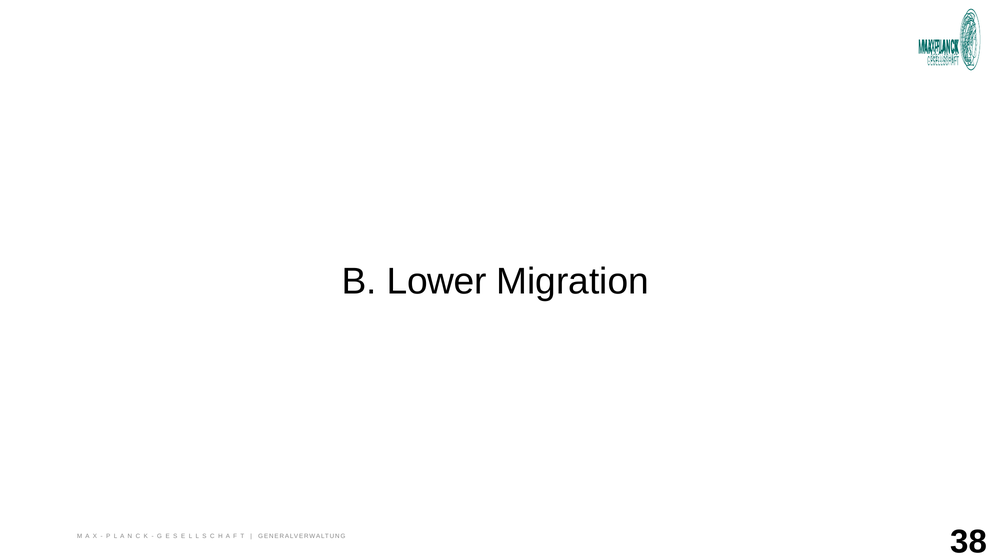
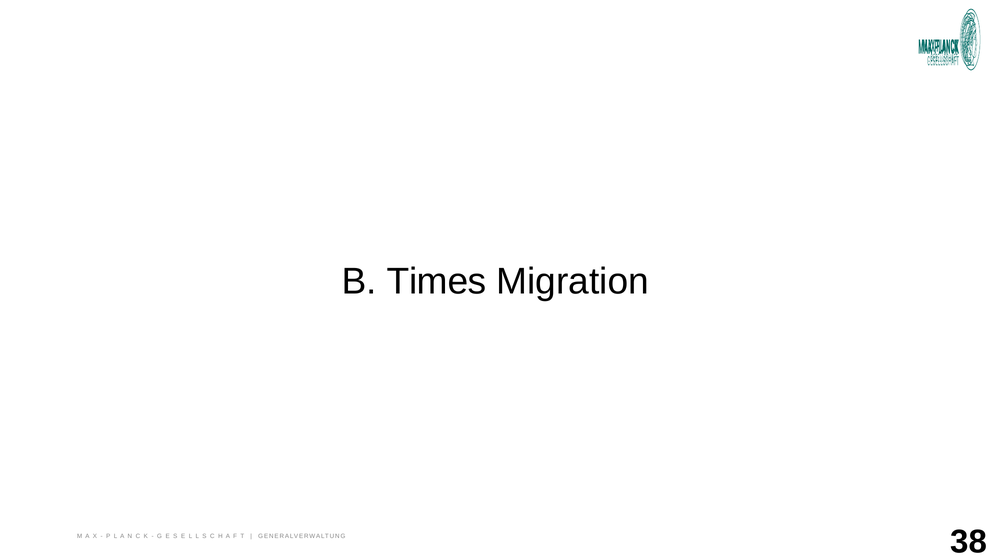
Lower: Lower -> Times
